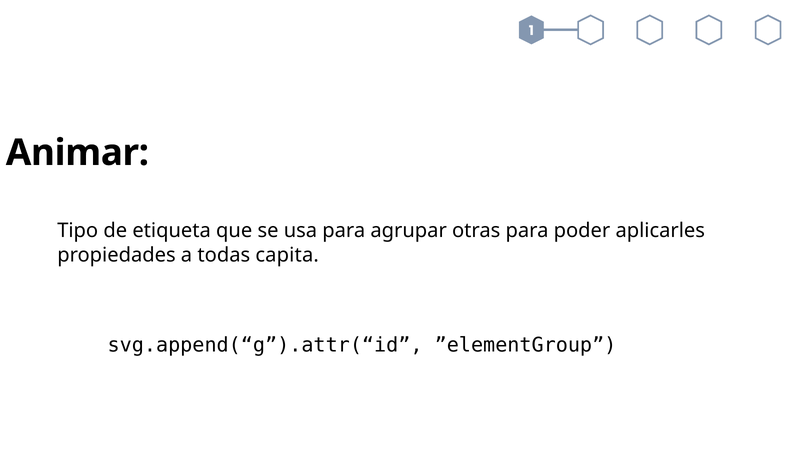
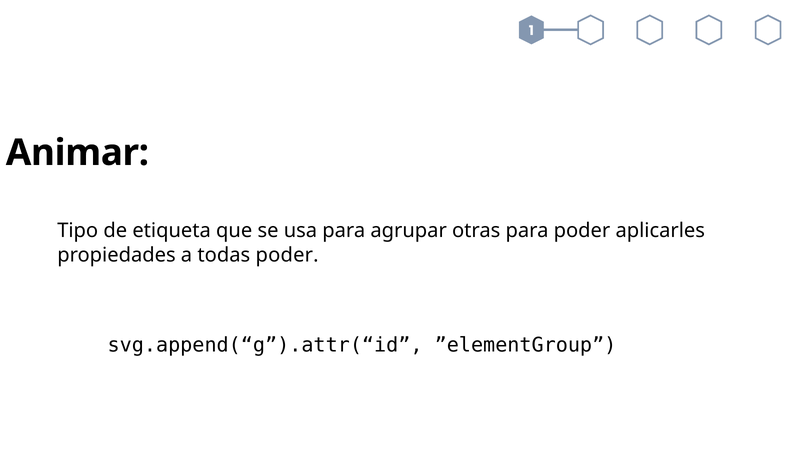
todas capita: capita -> poder
